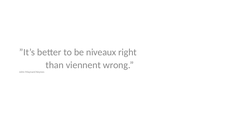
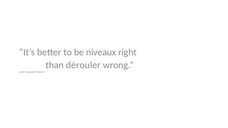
viennent: viennent -> dérouler
